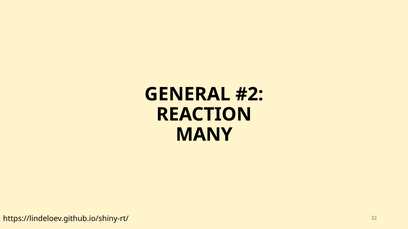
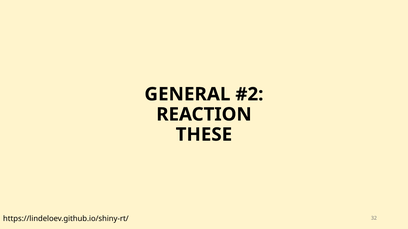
MANY: MANY -> THESE
